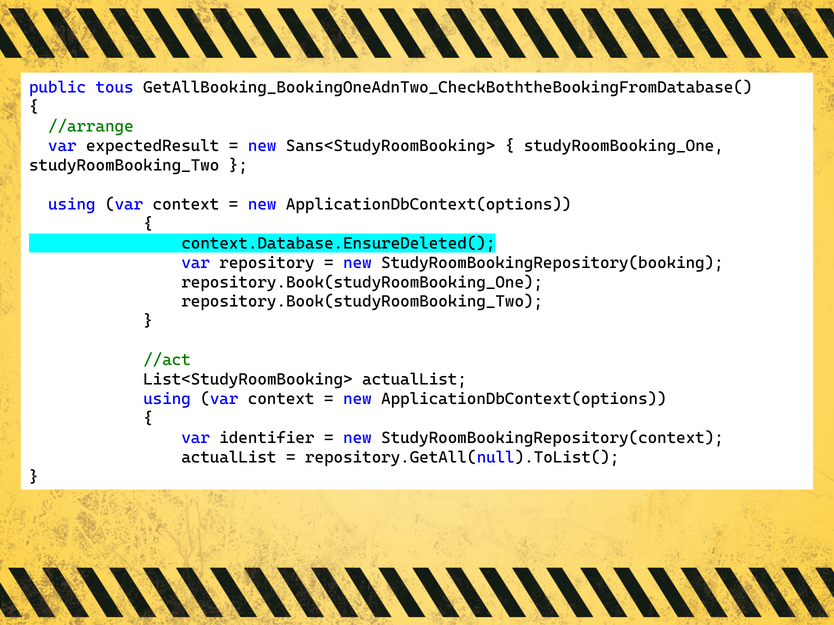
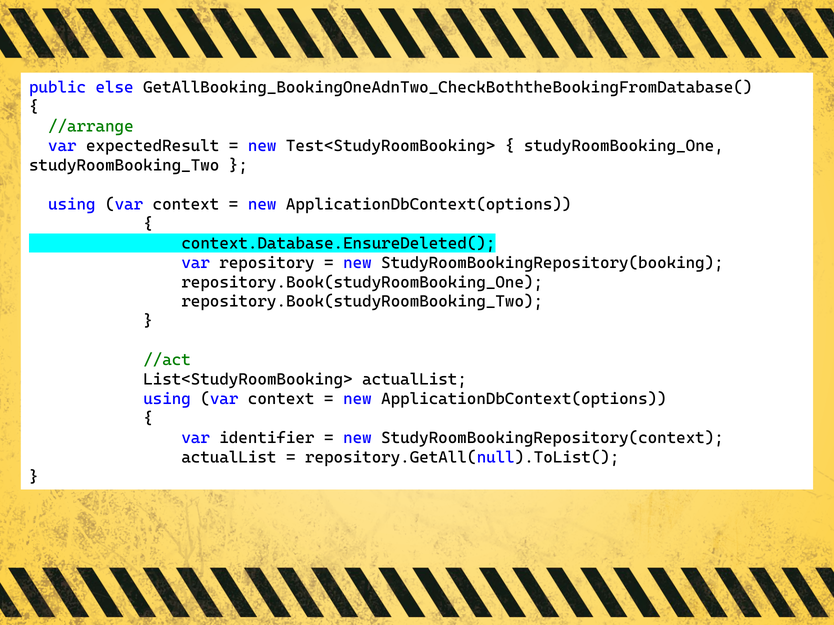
tous: tous -> else
Sans<StudyRoomBooking>: Sans<StudyRoomBooking> -> Test<StudyRoomBooking>
